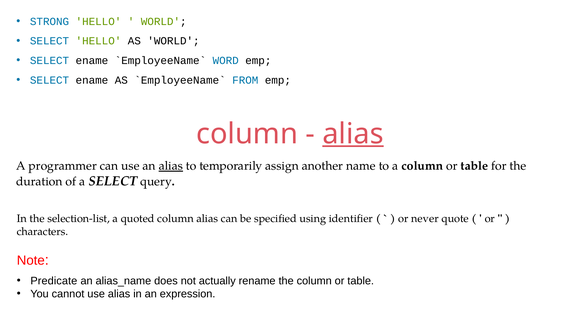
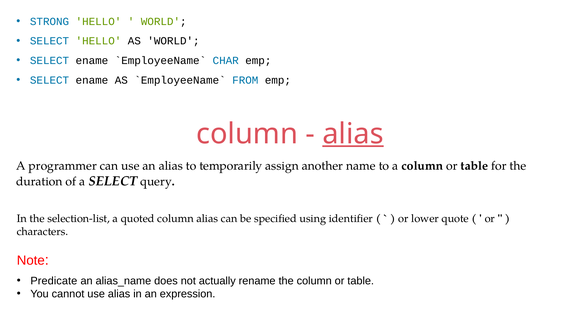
WORD: WORD -> CHAR
alias at (171, 166) underline: present -> none
never: never -> lower
